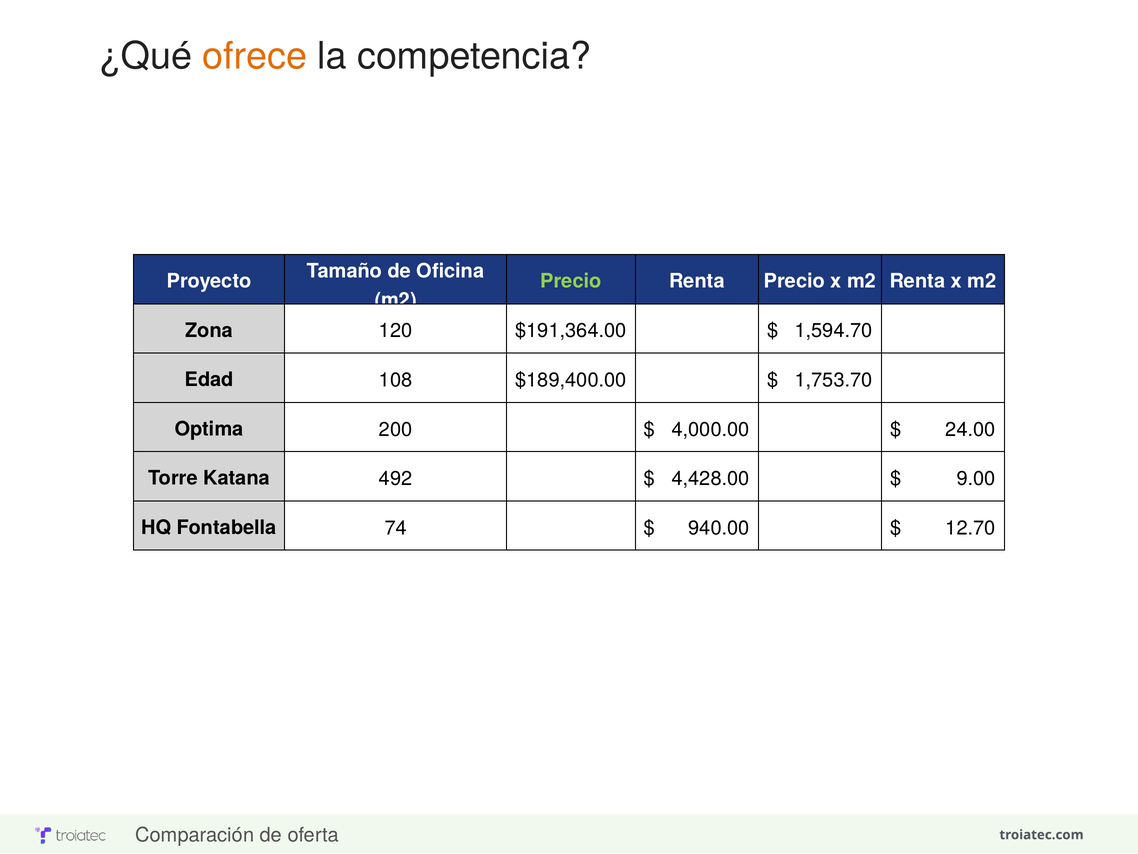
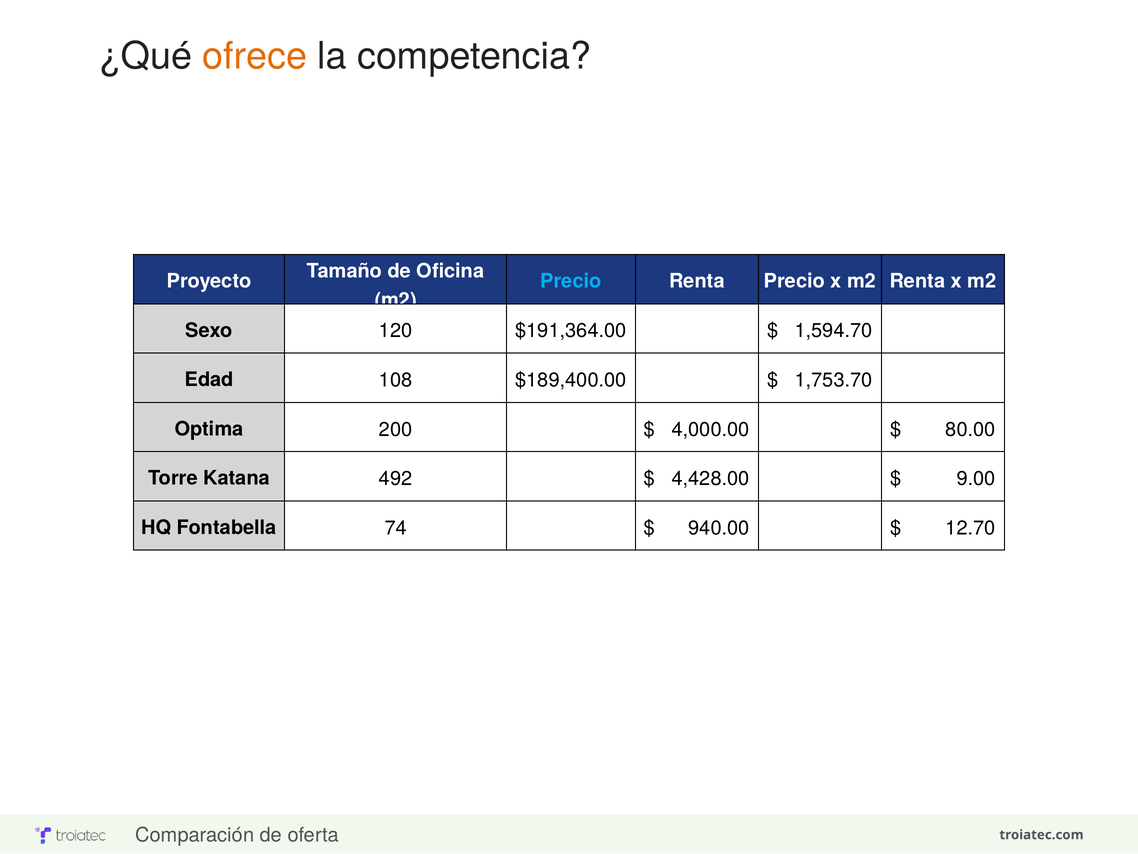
Precio at (571, 281) colour: light green -> light blue
Zona: Zona -> Sexo
24.00: 24.00 -> 80.00
